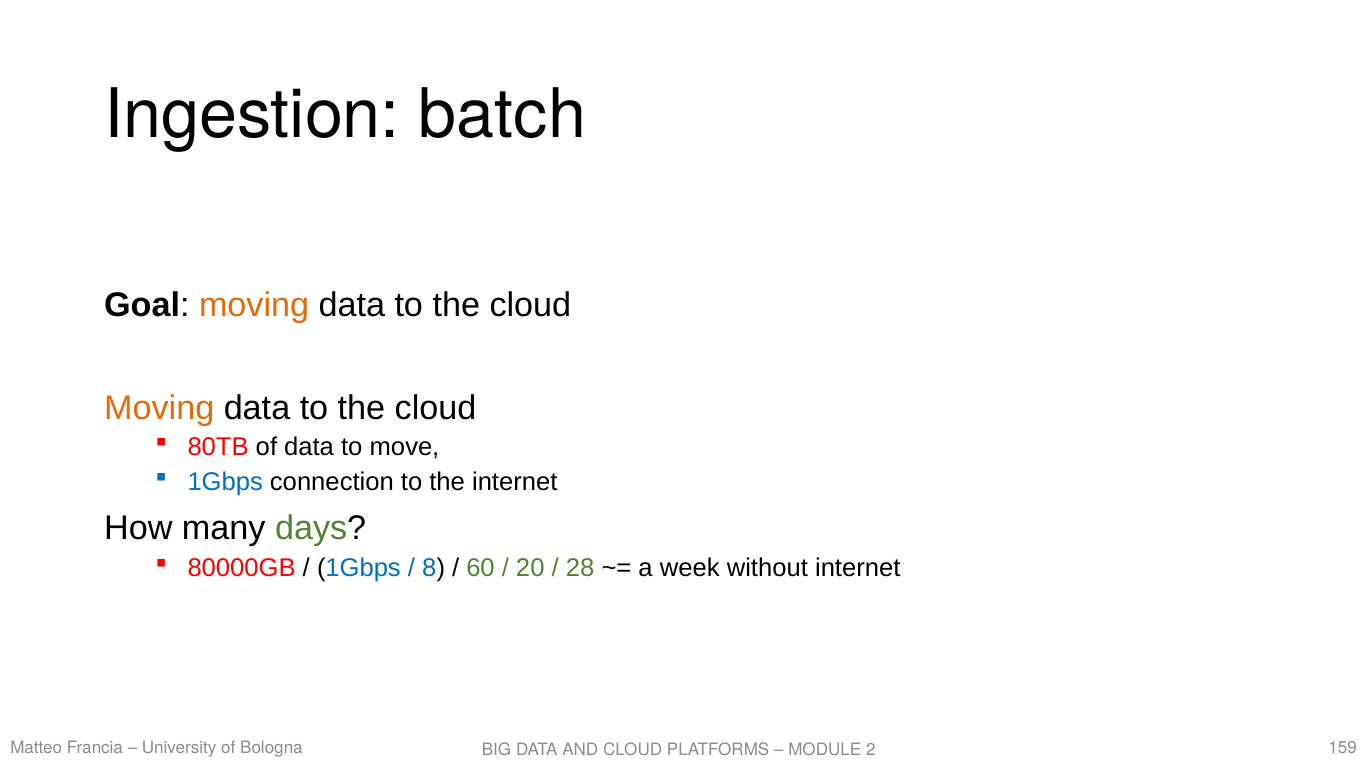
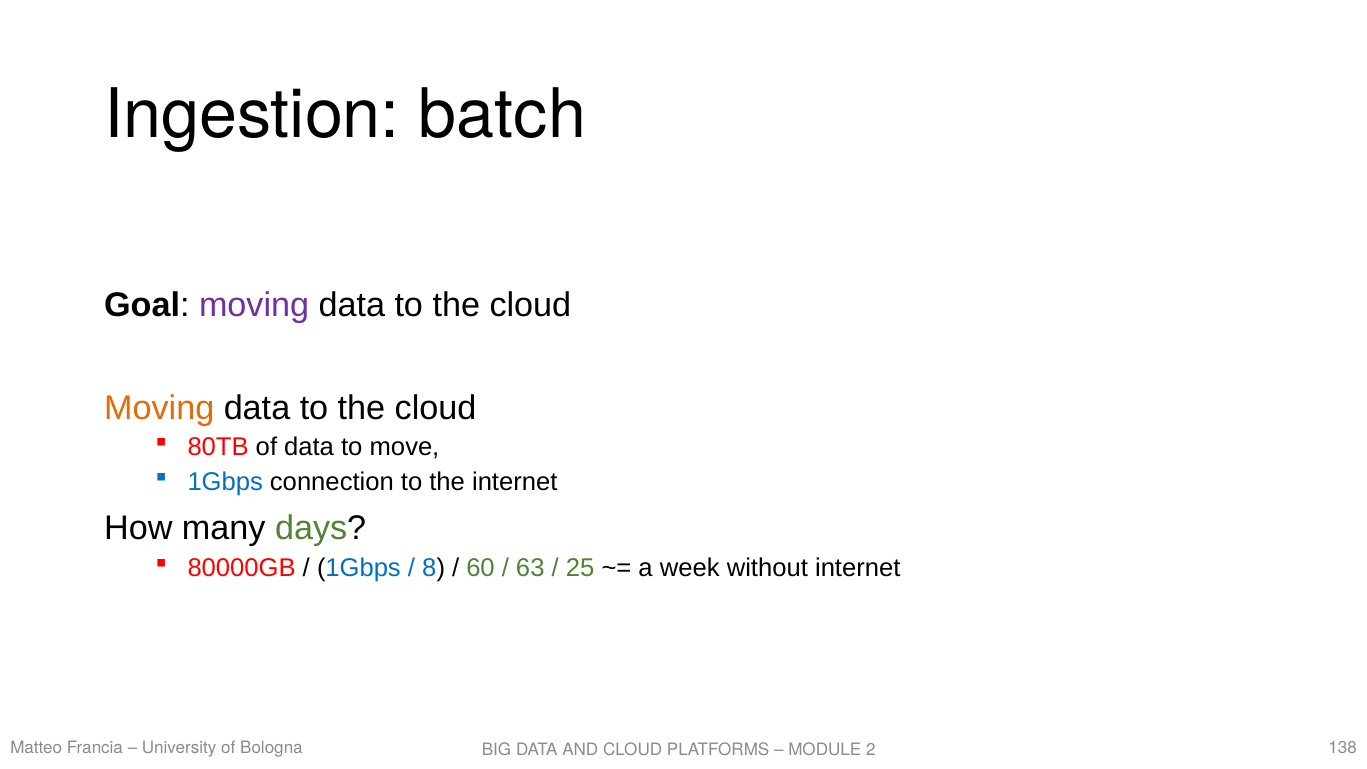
moving at (254, 305) colour: orange -> purple
20: 20 -> 63
28: 28 -> 25
159: 159 -> 138
